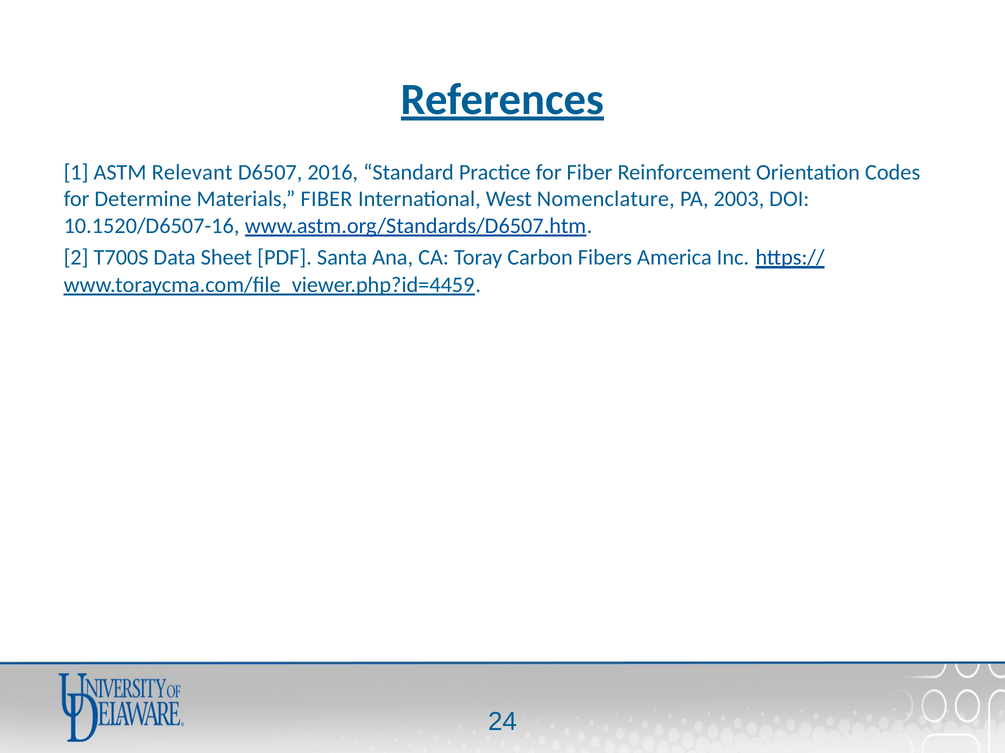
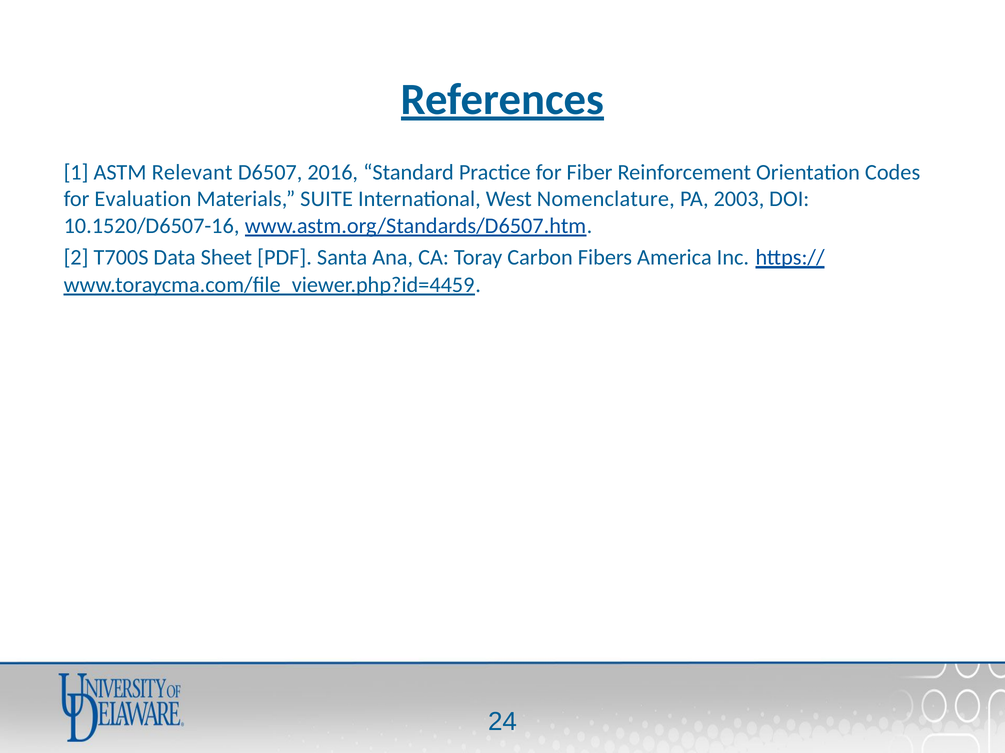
Determine: Determine -> Evaluation
Materials FIBER: FIBER -> SUITE
